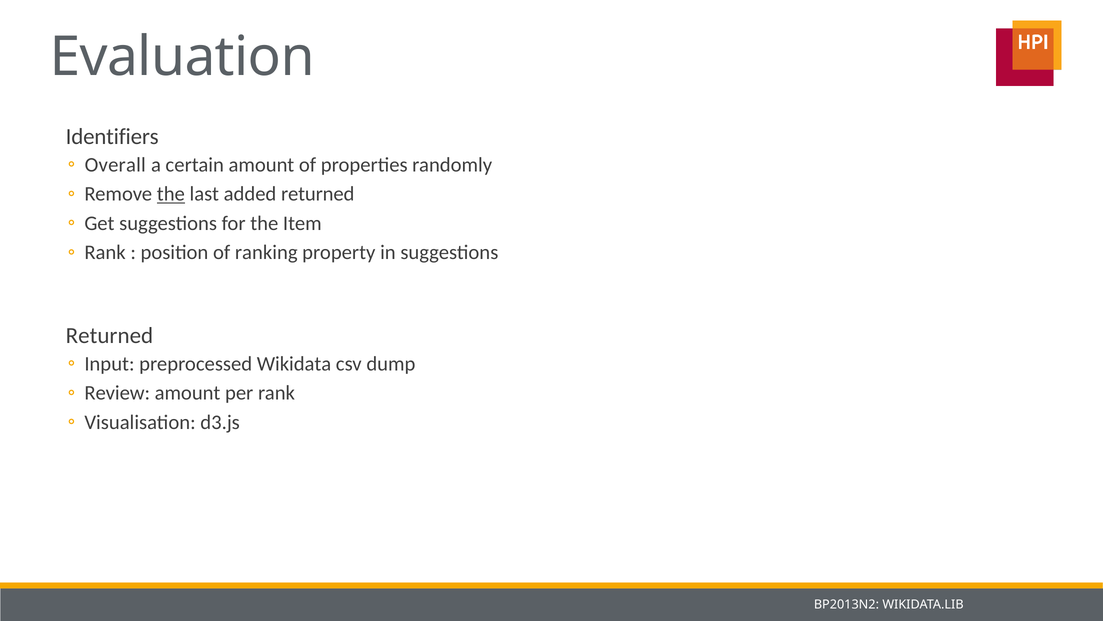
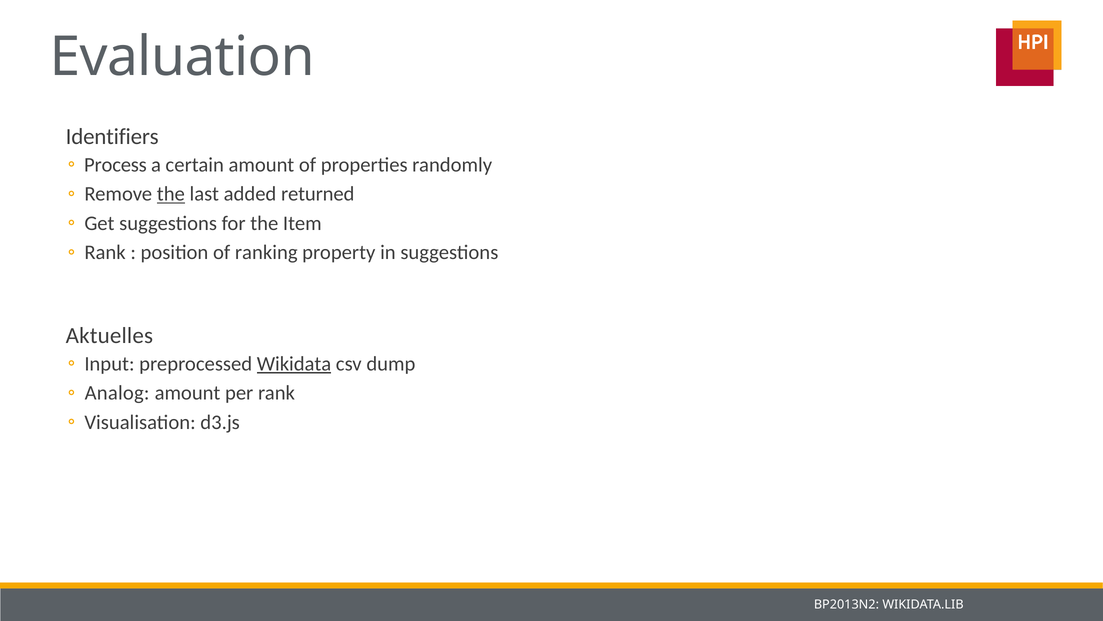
Overall: Overall -> Process
Returned at (109, 335): Returned -> Aktuelles
Wikidata underline: none -> present
Review: Review -> Analog
